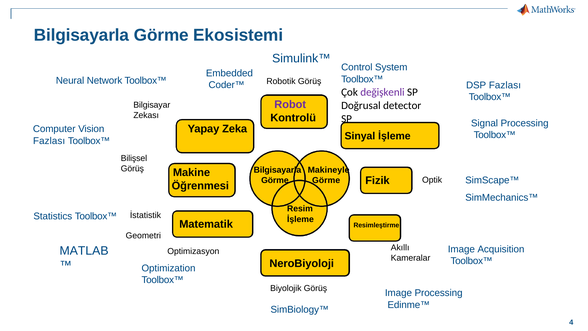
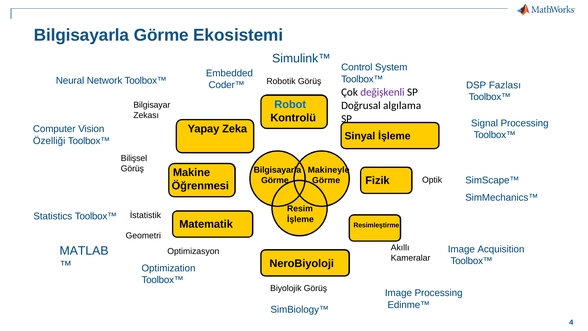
Robot colour: purple -> blue
detector: detector -> algılama
Fazlası at (49, 141): Fazlası -> Özelliği
